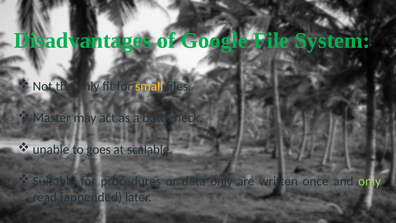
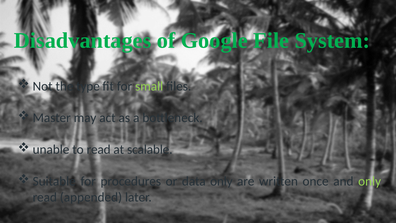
the only: only -> type
small colour: yellow -> light green
to goes: goes -> read
